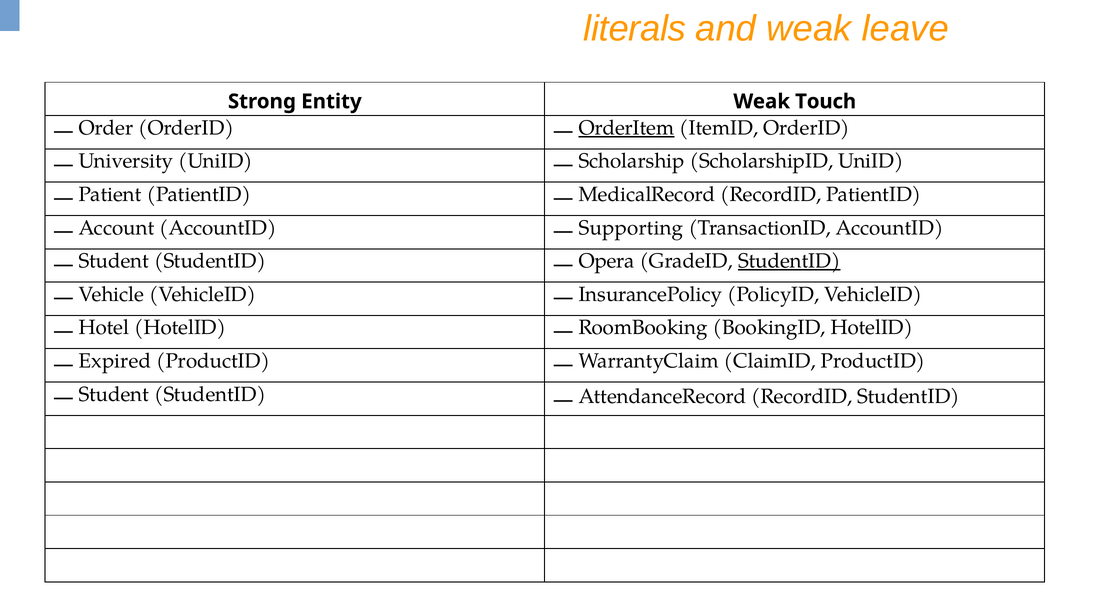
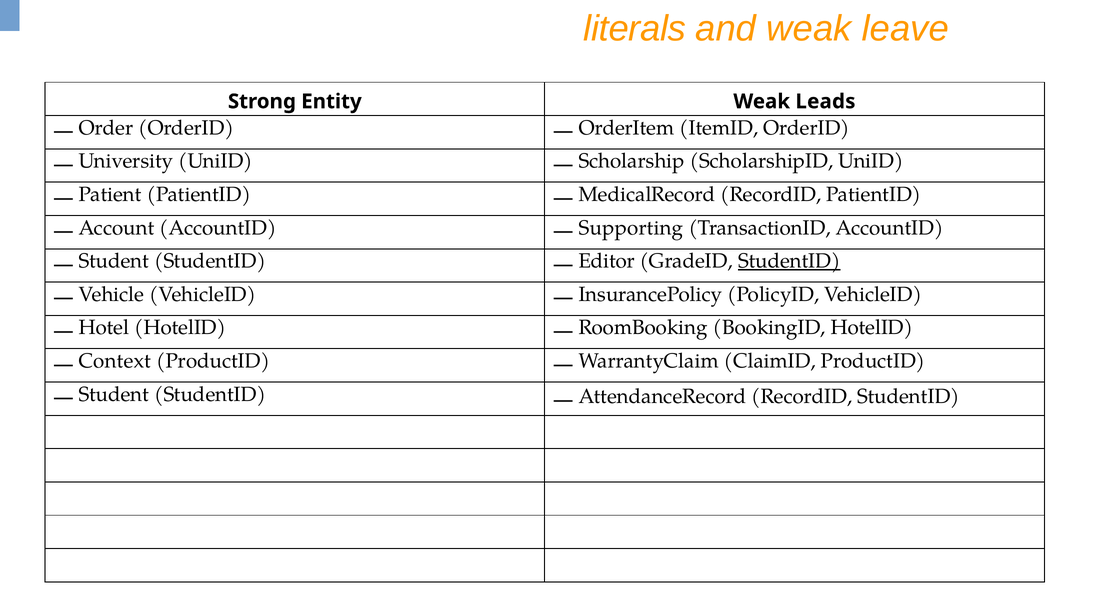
Touch: Touch -> Leads
OrderItem underline: present -> none
Opera: Opera -> Editor
Expired: Expired -> Context
